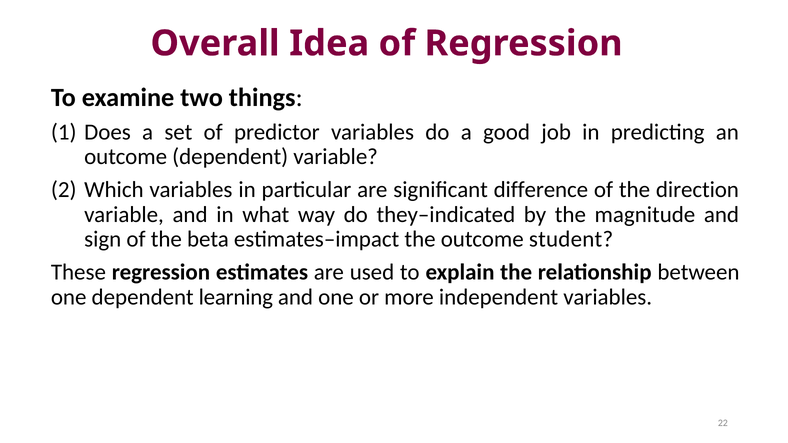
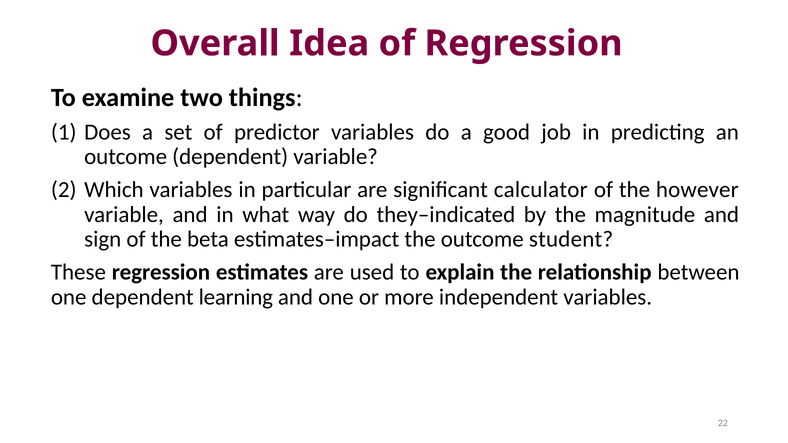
difference: difference -> calculator
direction: direction -> however
